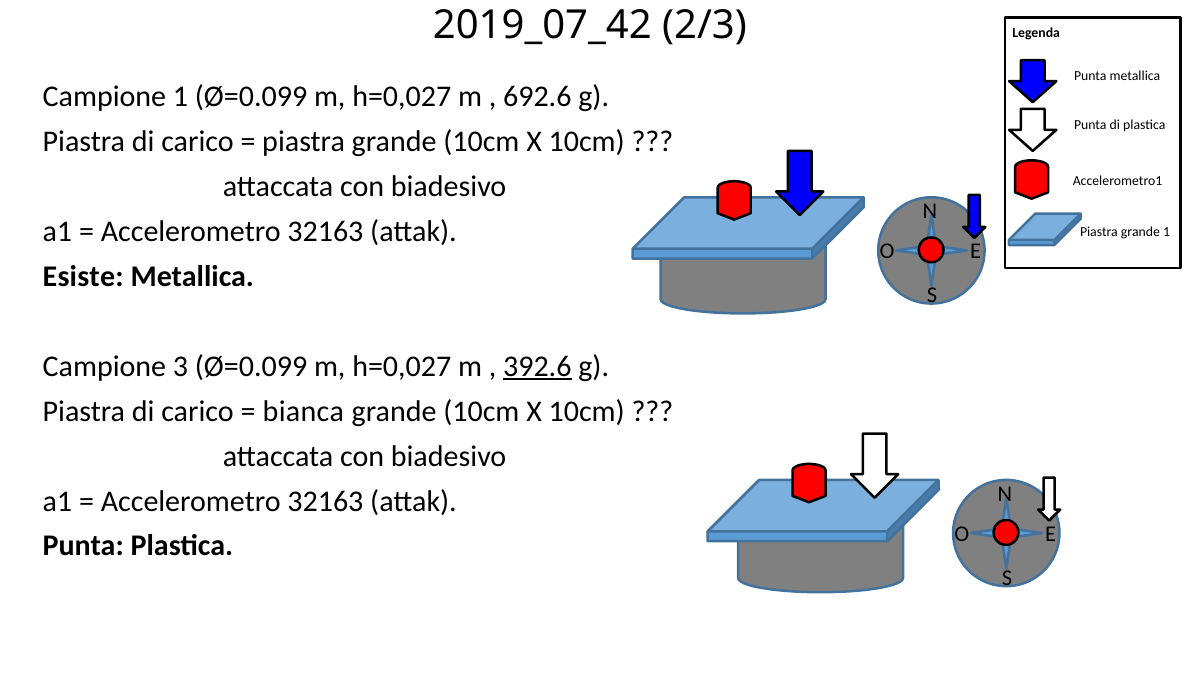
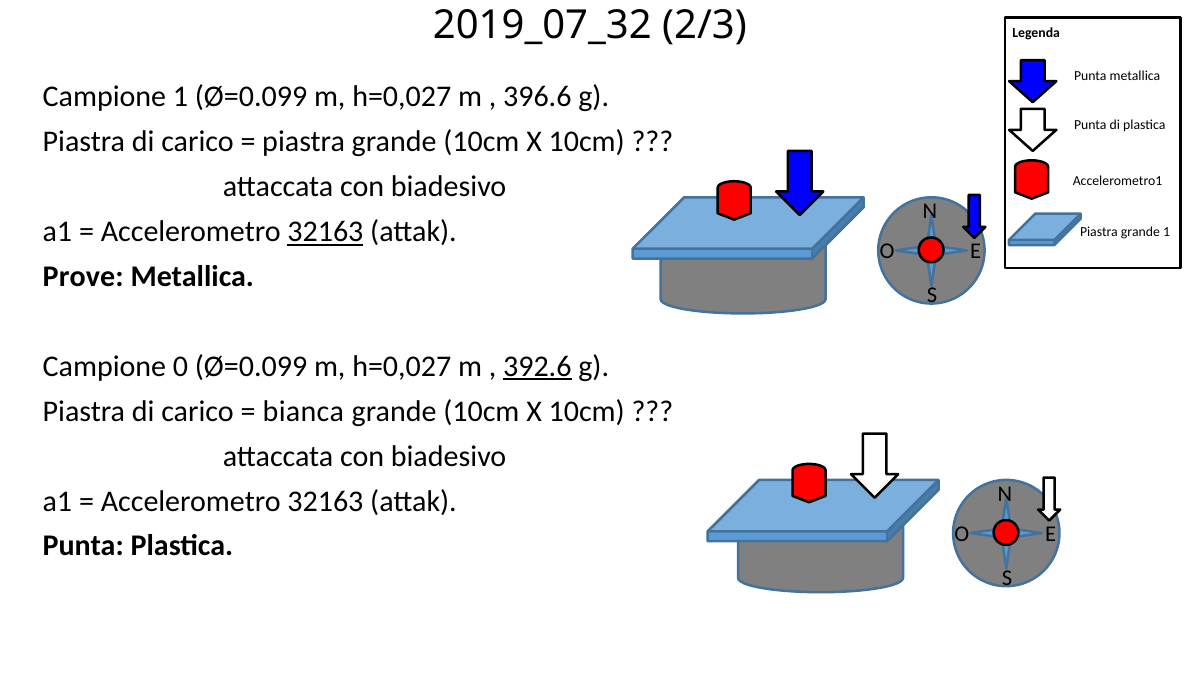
2019_07_42: 2019_07_42 -> 2019_07_32
692.6: 692.6 -> 396.6
32163 at (325, 232) underline: none -> present
Esiste: Esiste -> Prove
3: 3 -> 0
